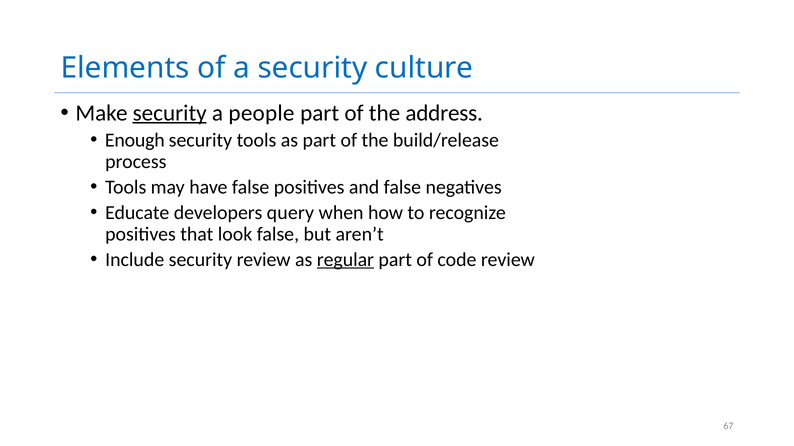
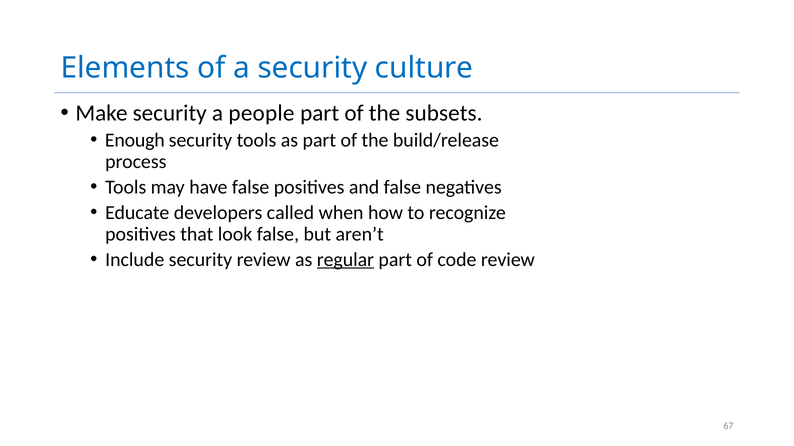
security at (170, 113) underline: present -> none
address: address -> subsets
query: query -> called
